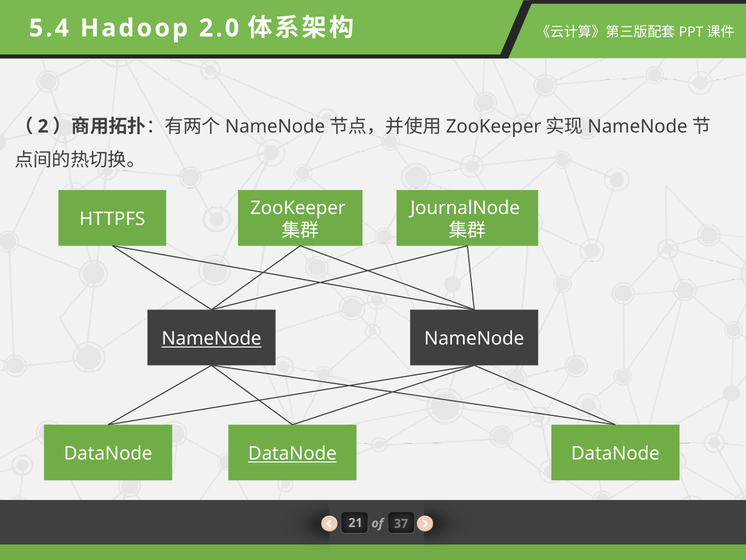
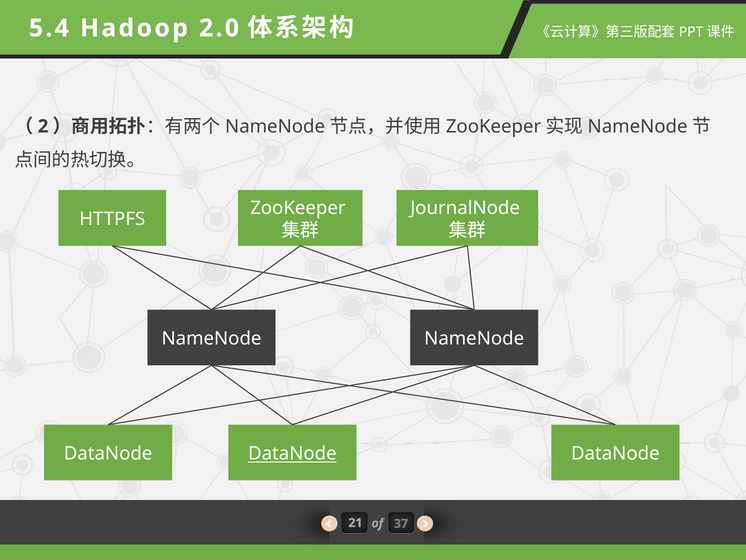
NameNode at (212, 339) underline: present -> none
